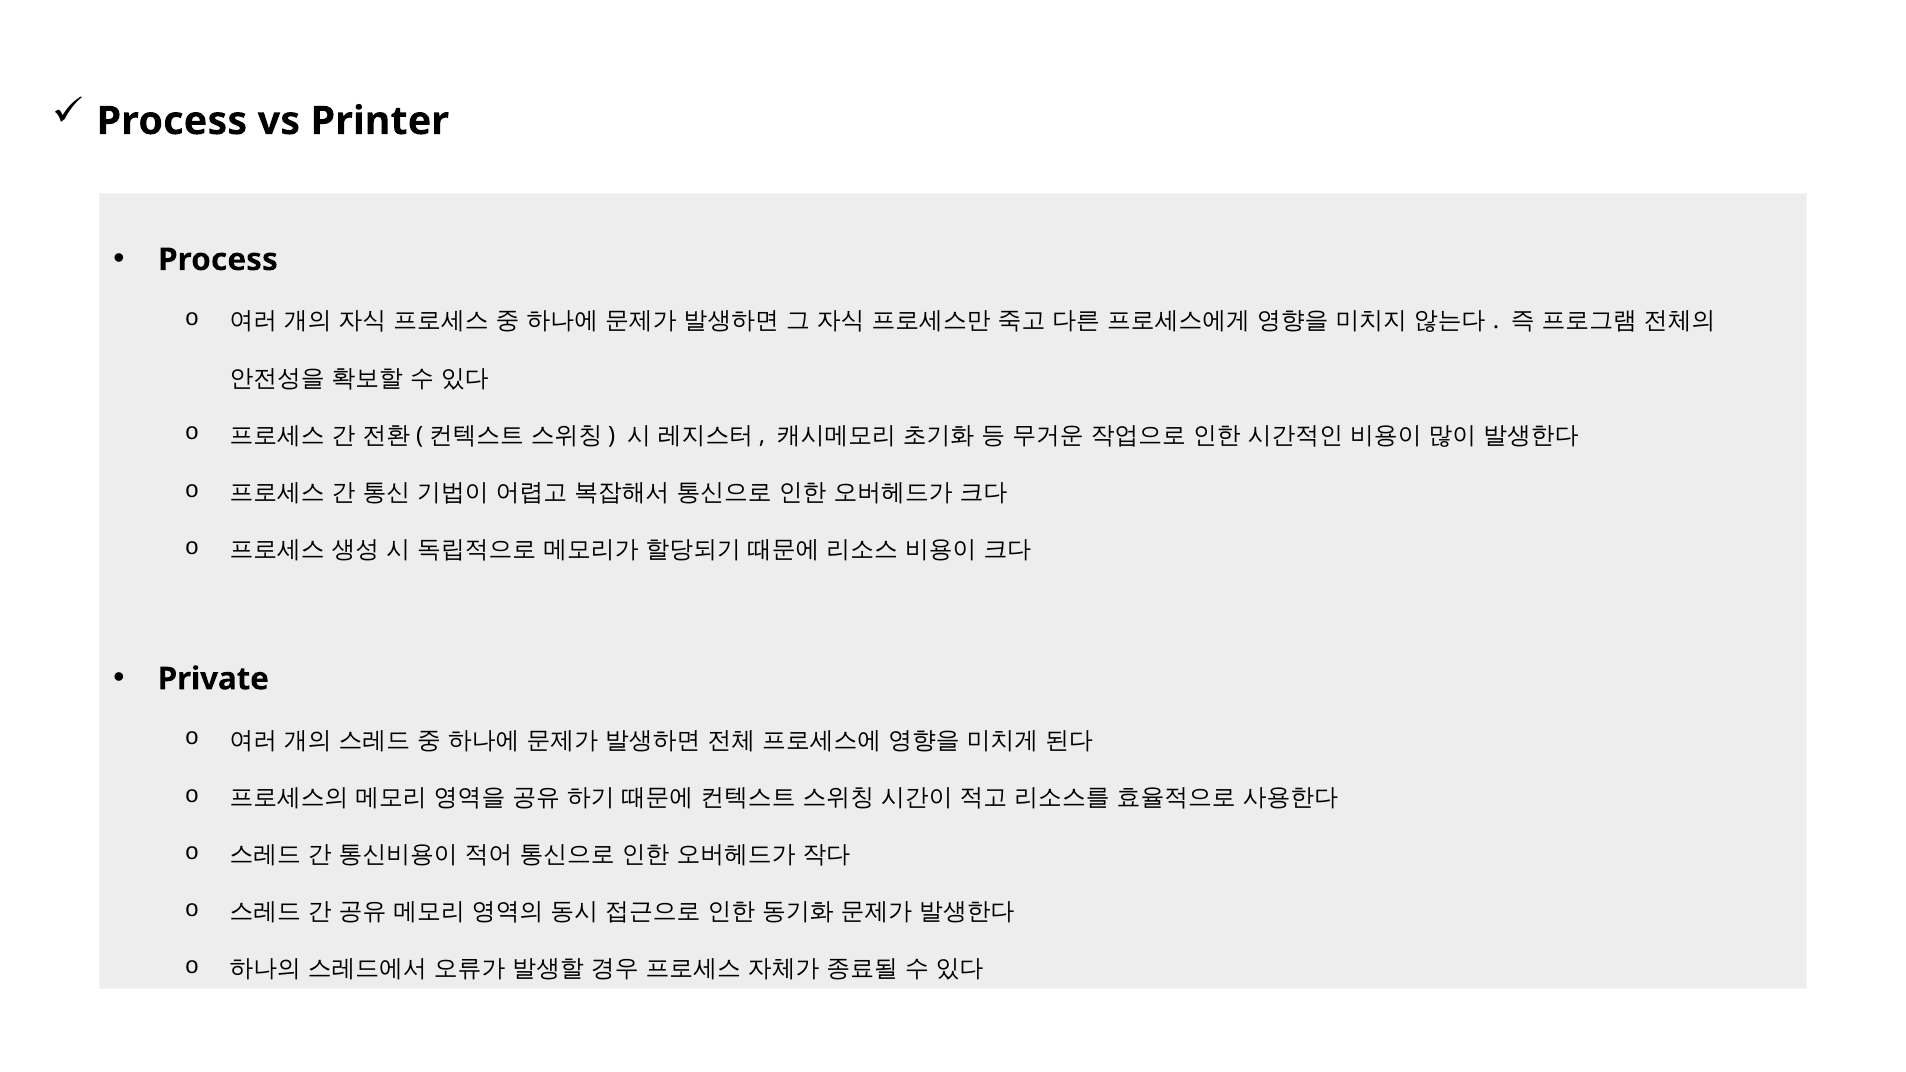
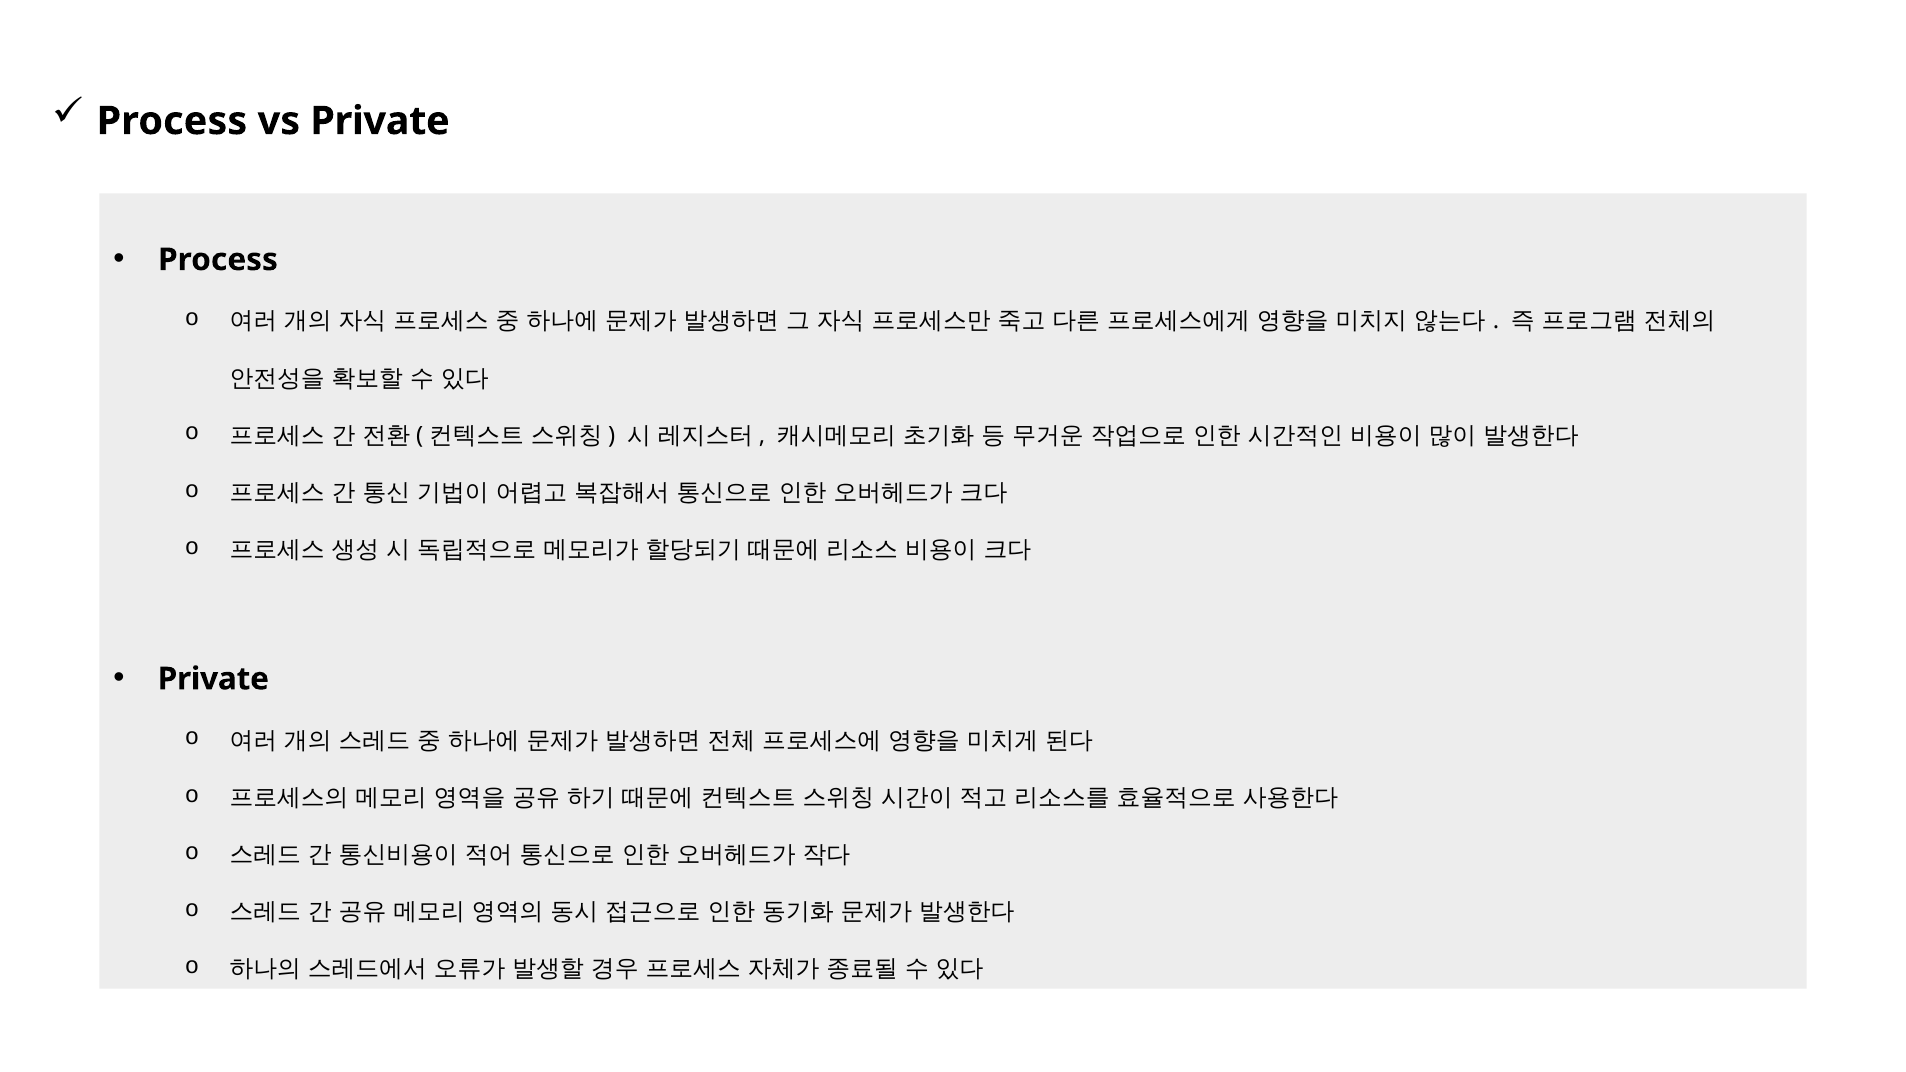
vs Printer: Printer -> Private
